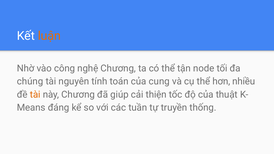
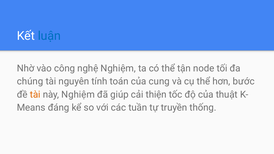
luận colour: orange -> blue
nghệ Chương: Chương -> Nghiệm
nhiều: nhiều -> bước
này Chương: Chương -> Nghiệm
